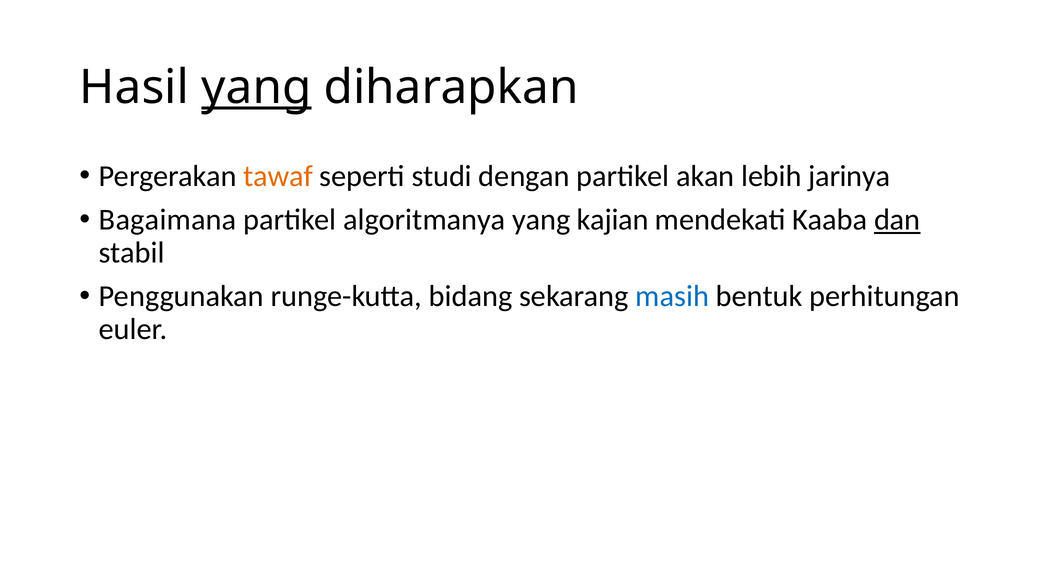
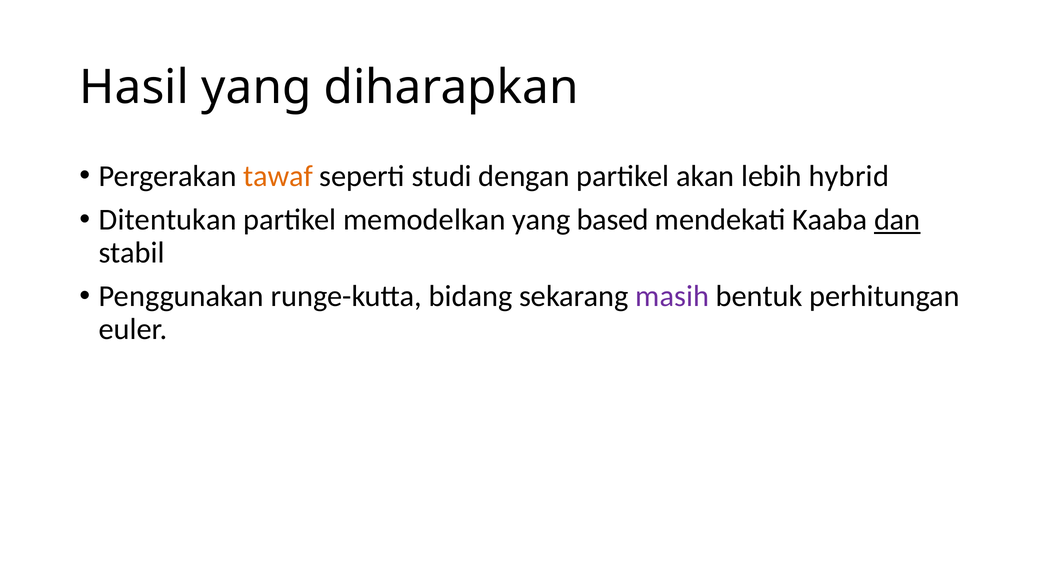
yang at (256, 88) underline: present -> none
jarinya: jarinya -> hybrid
Bagaimana: Bagaimana -> Ditentukan
algoritmanya: algoritmanya -> memodelkan
kajian: kajian -> based
masih colour: blue -> purple
